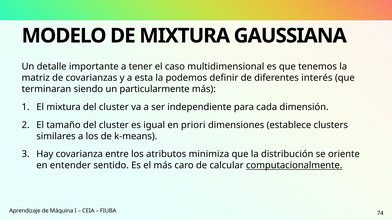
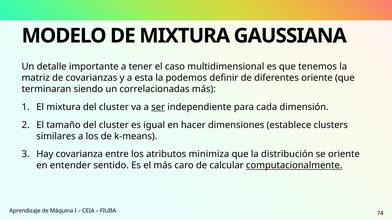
diferentes interés: interés -> oriente
particularmente: particularmente -> correlacionadas
ser underline: none -> present
priori: priori -> hacer
